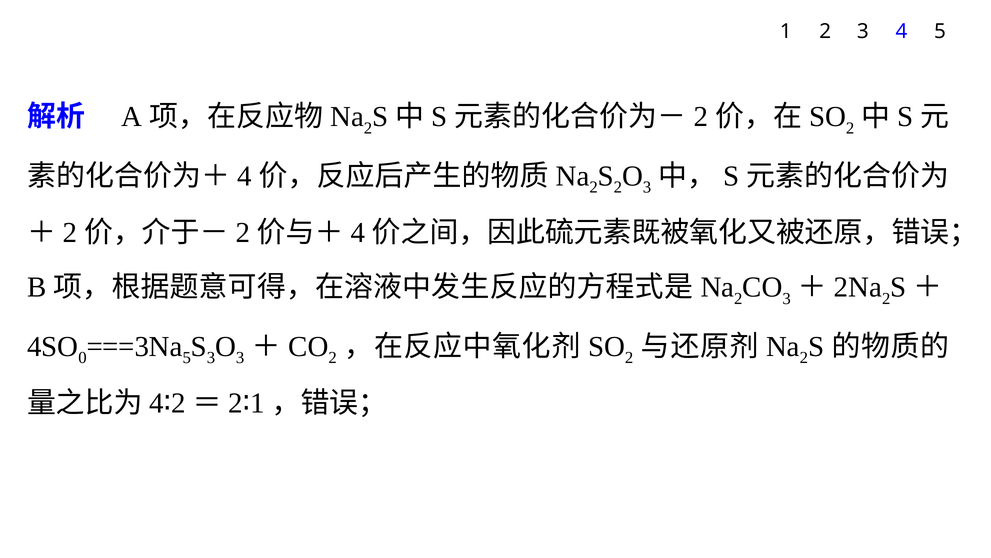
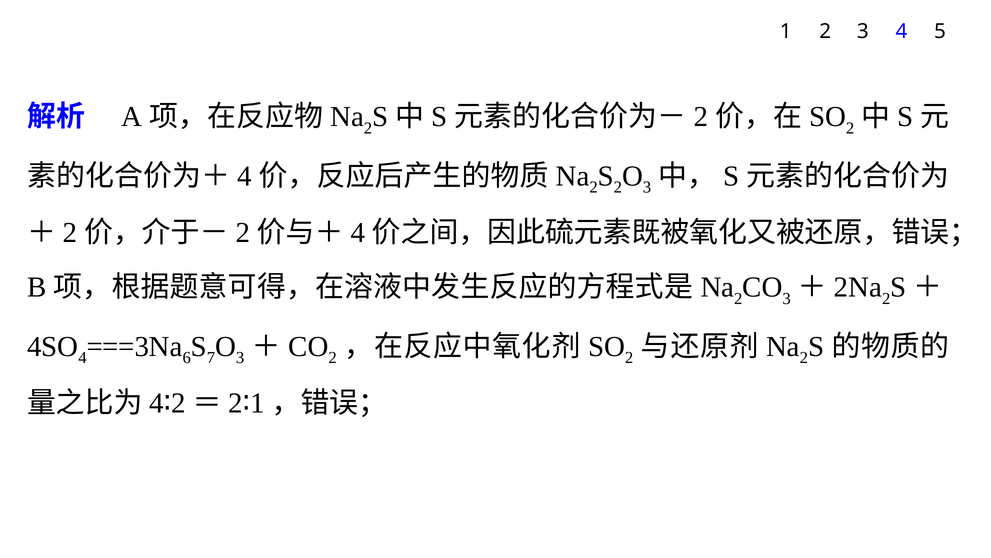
0 at (82, 358): 0 -> 4
5 at (187, 358): 5 -> 6
3 at (211, 358): 3 -> 7
